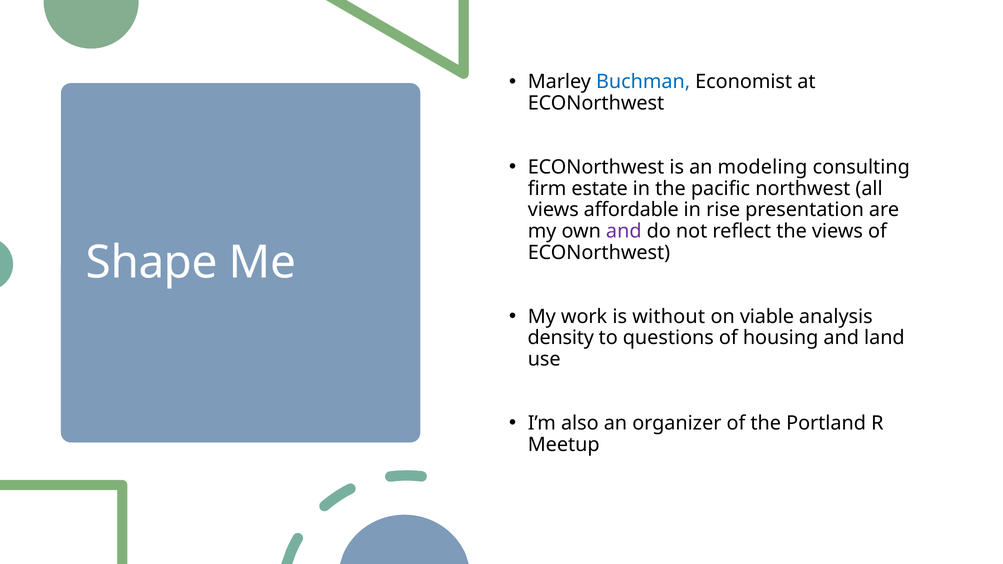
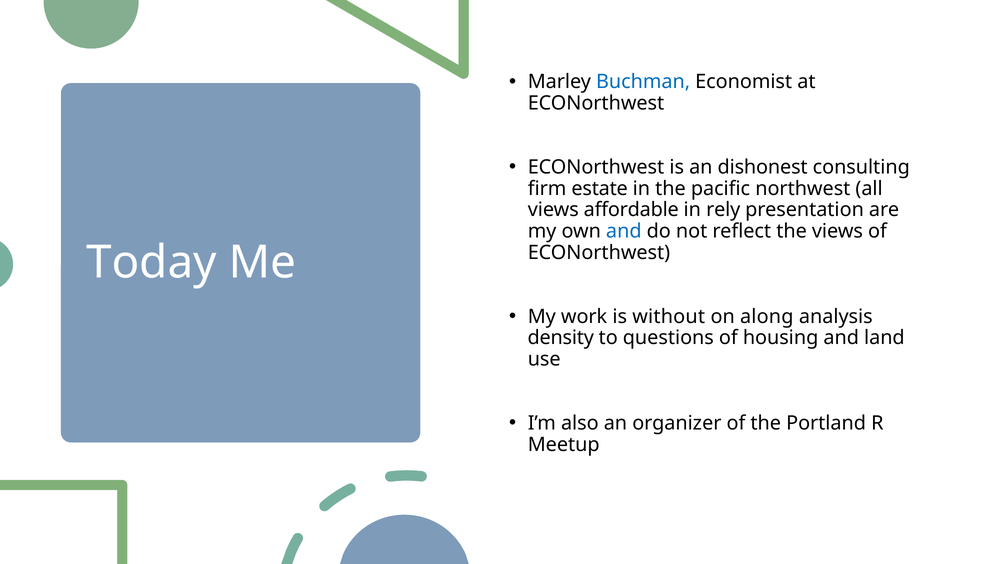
modeling: modeling -> dishonest
rise: rise -> rely
and at (624, 231) colour: purple -> blue
Shape: Shape -> Today
viable: viable -> along
